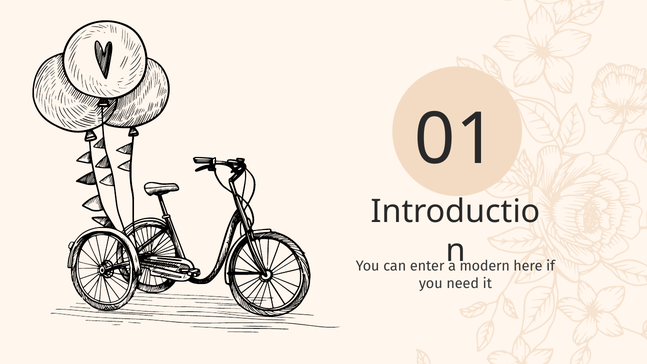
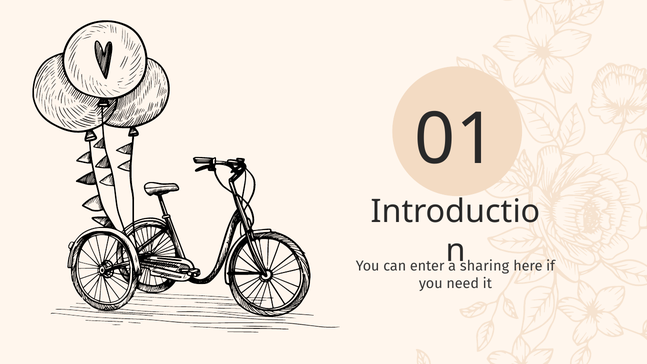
modern: modern -> sharing
